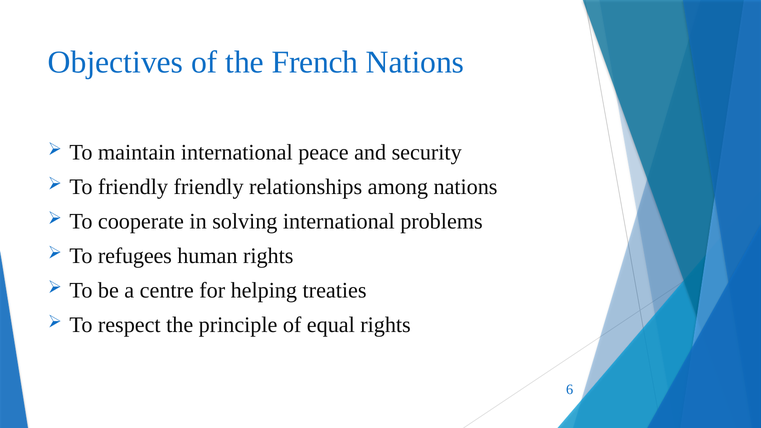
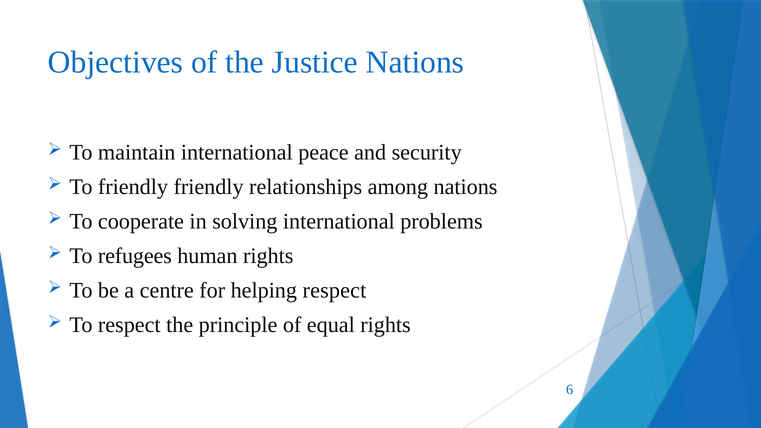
French: French -> Justice
helping treaties: treaties -> respect
